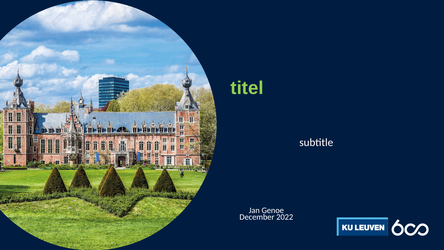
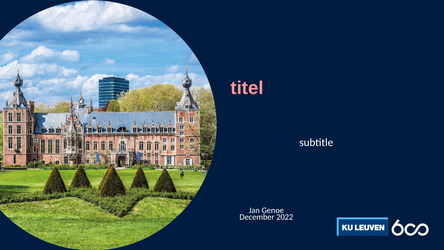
titel colour: light green -> pink
